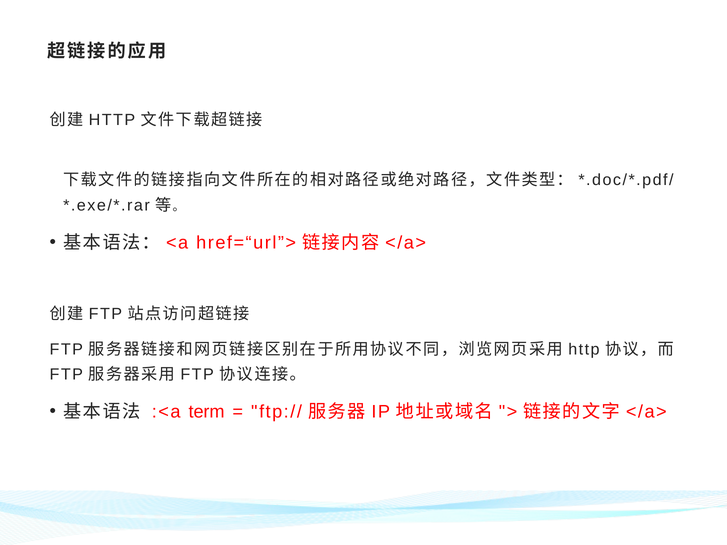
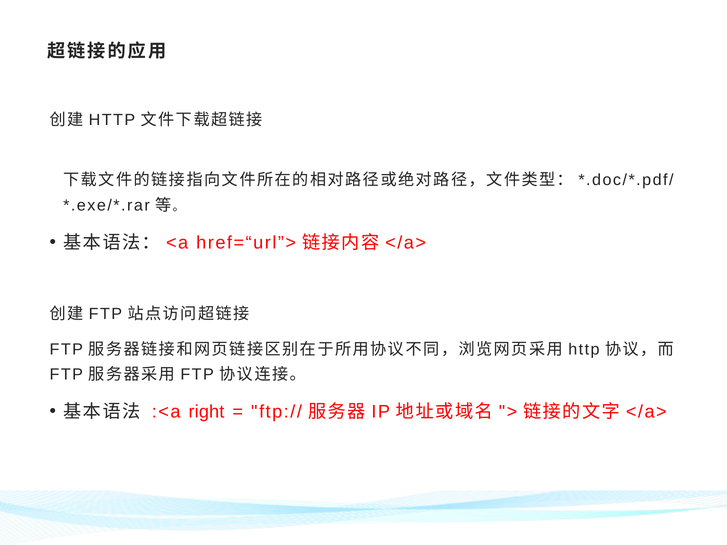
term: term -> right
